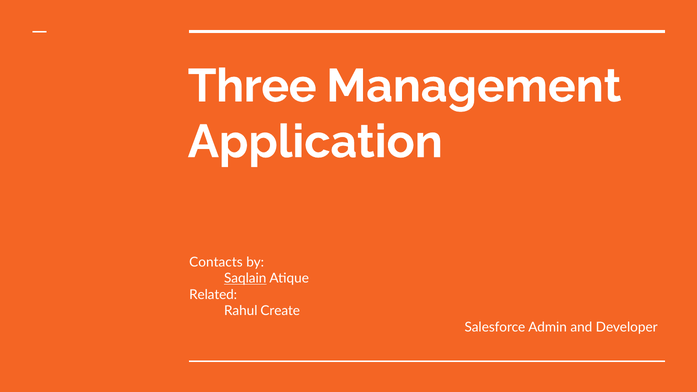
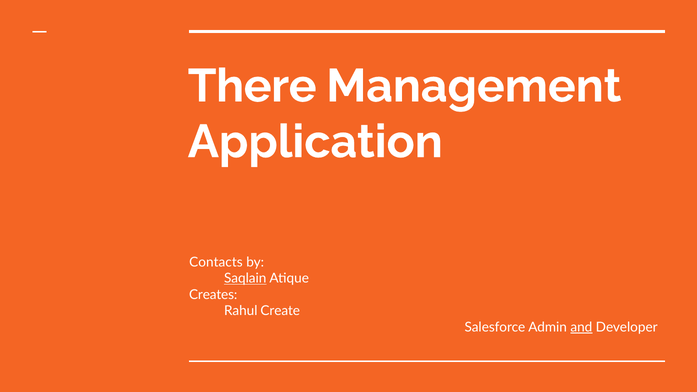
Three: Three -> There
Related: Related -> Creates
and underline: none -> present
